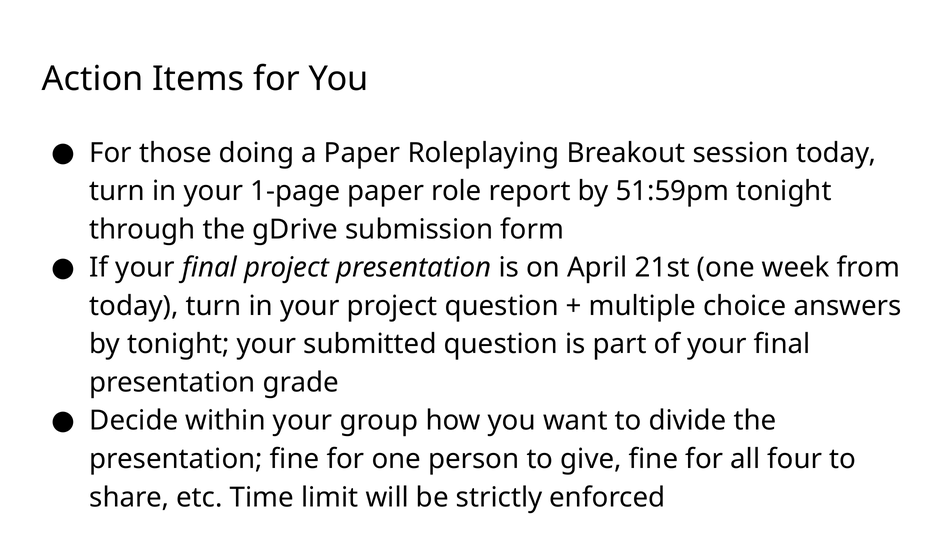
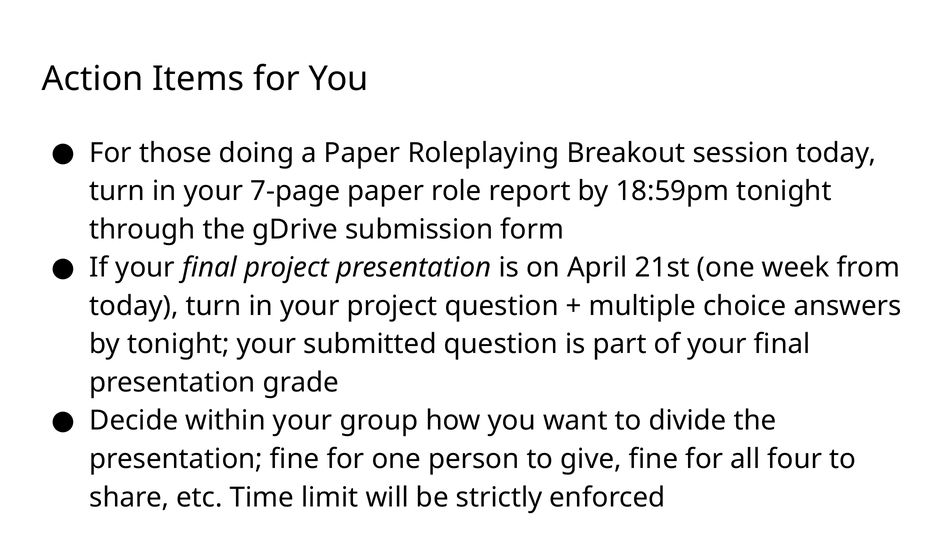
1-page: 1-page -> 7-page
51:59pm: 51:59pm -> 18:59pm
